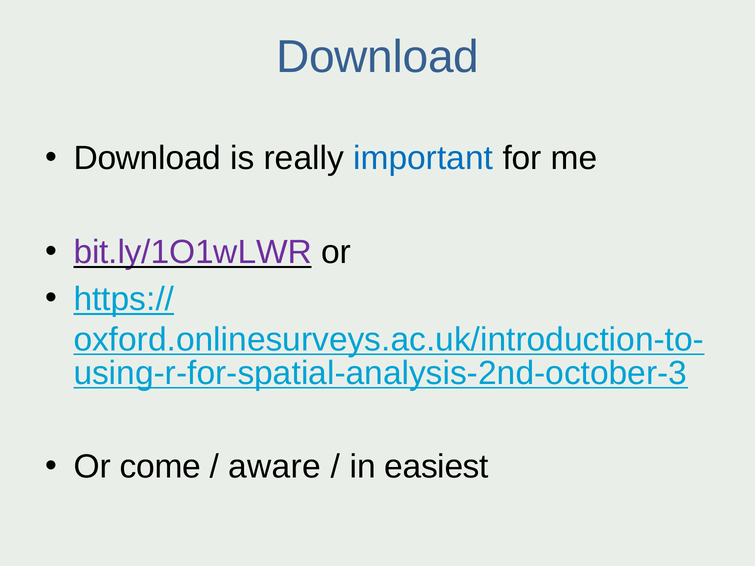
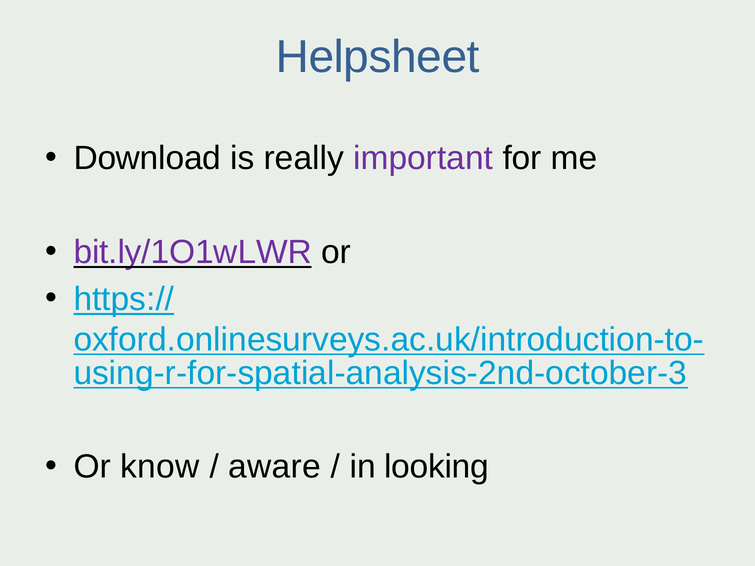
Download at (378, 57): Download -> Helpsheet
important colour: blue -> purple
come: come -> know
easiest: easiest -> looking
